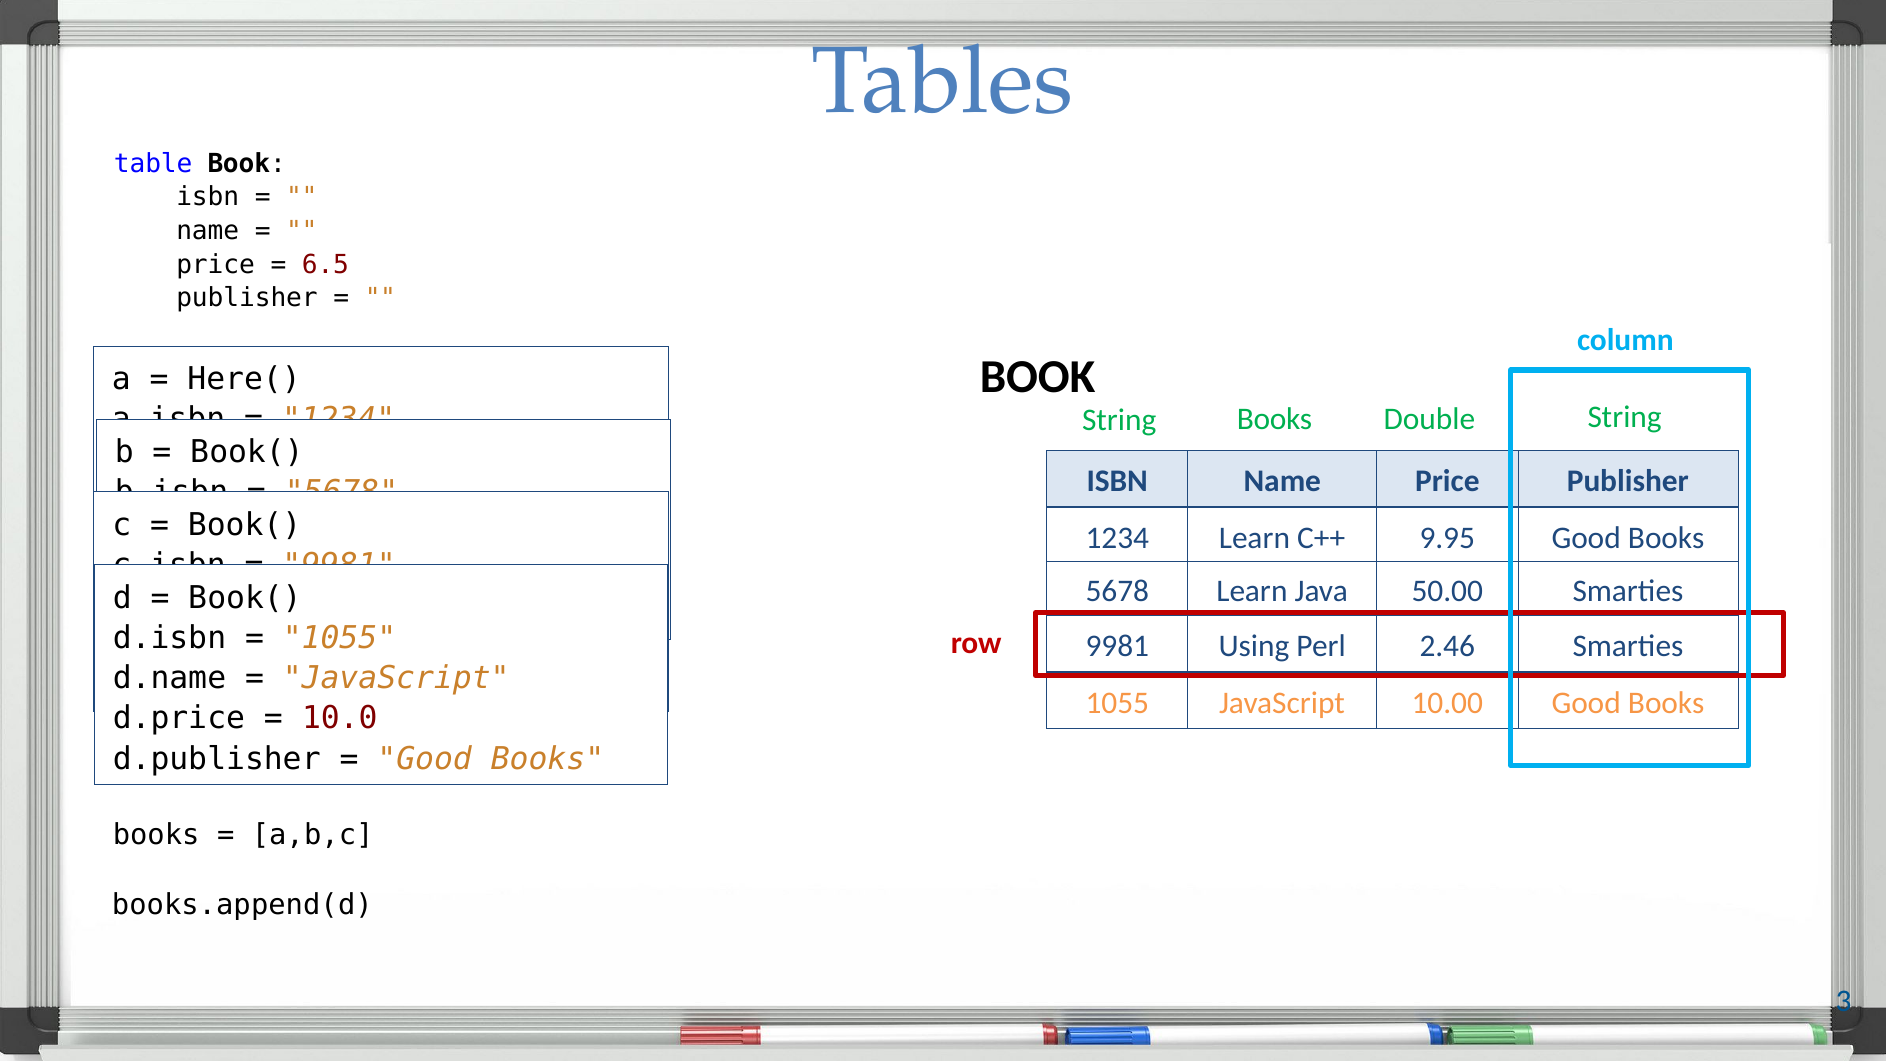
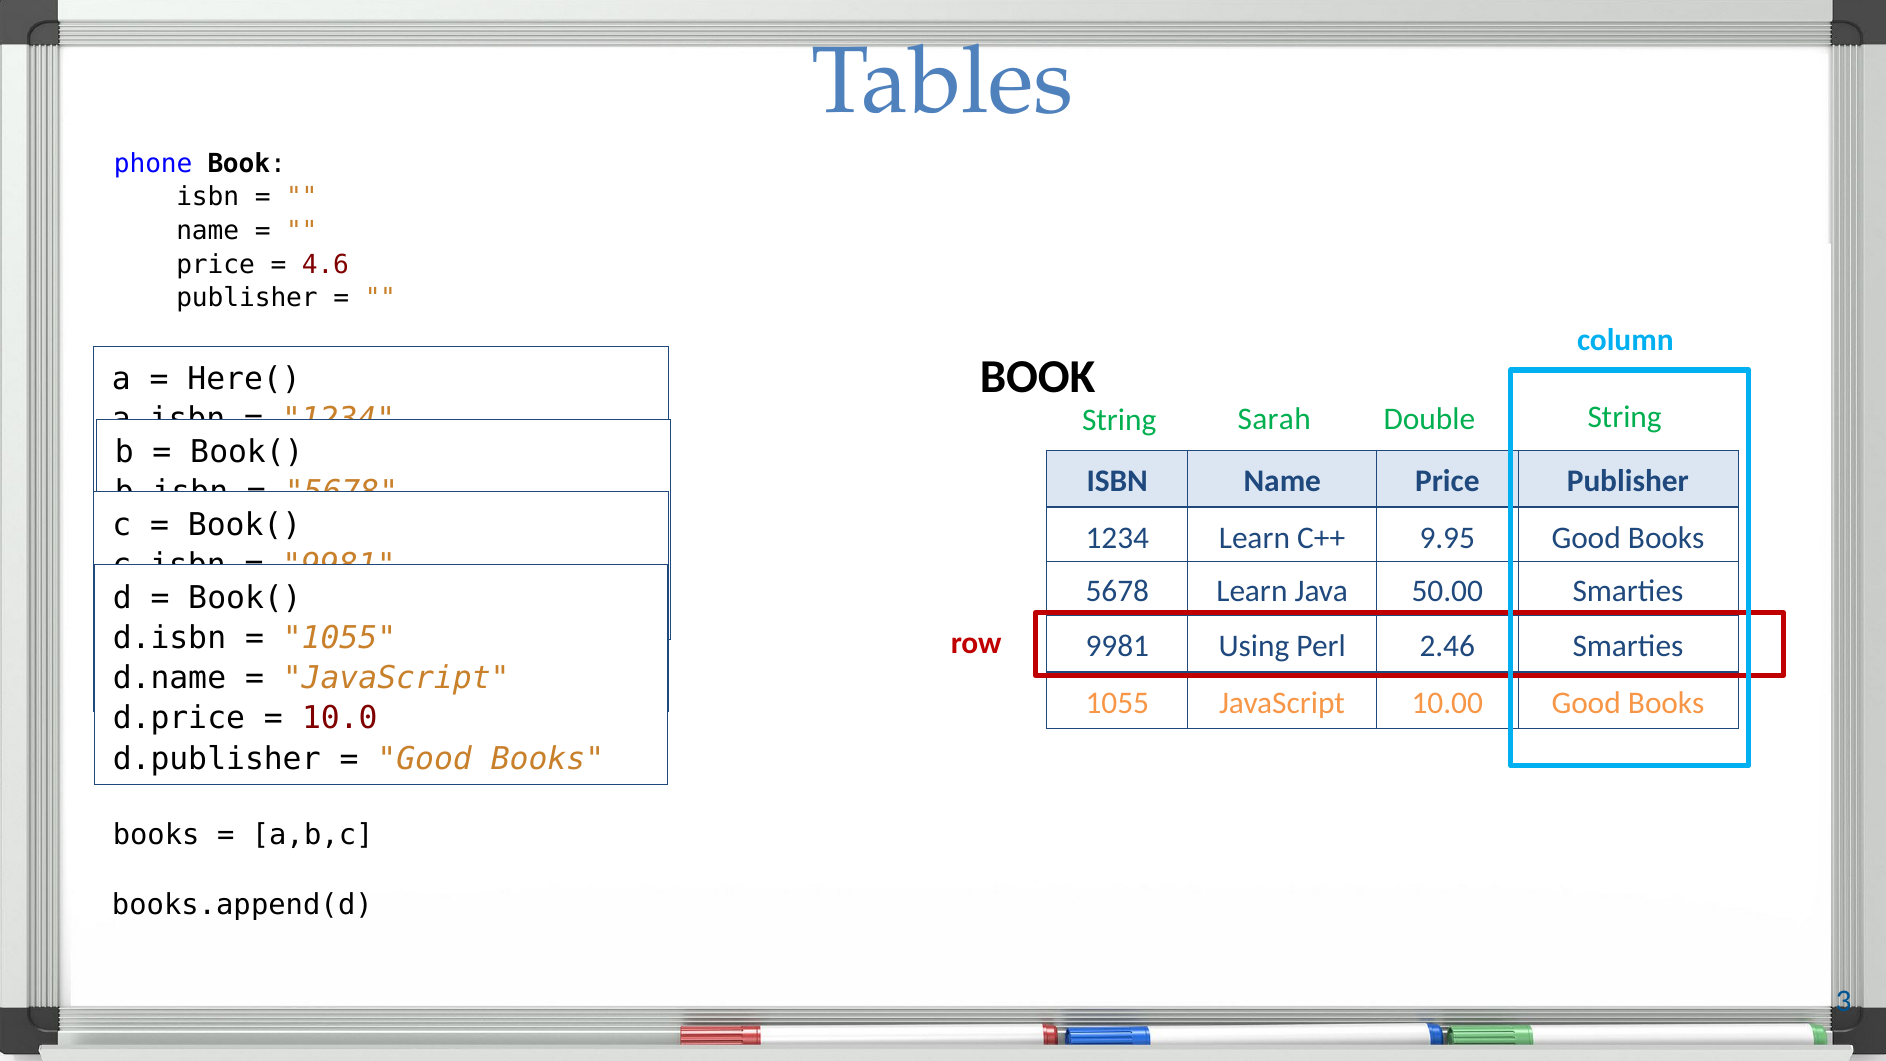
table: table -> phone
6.5: 6.5 -> 4.6
Books at (1275, 419): Books -> Sarah
